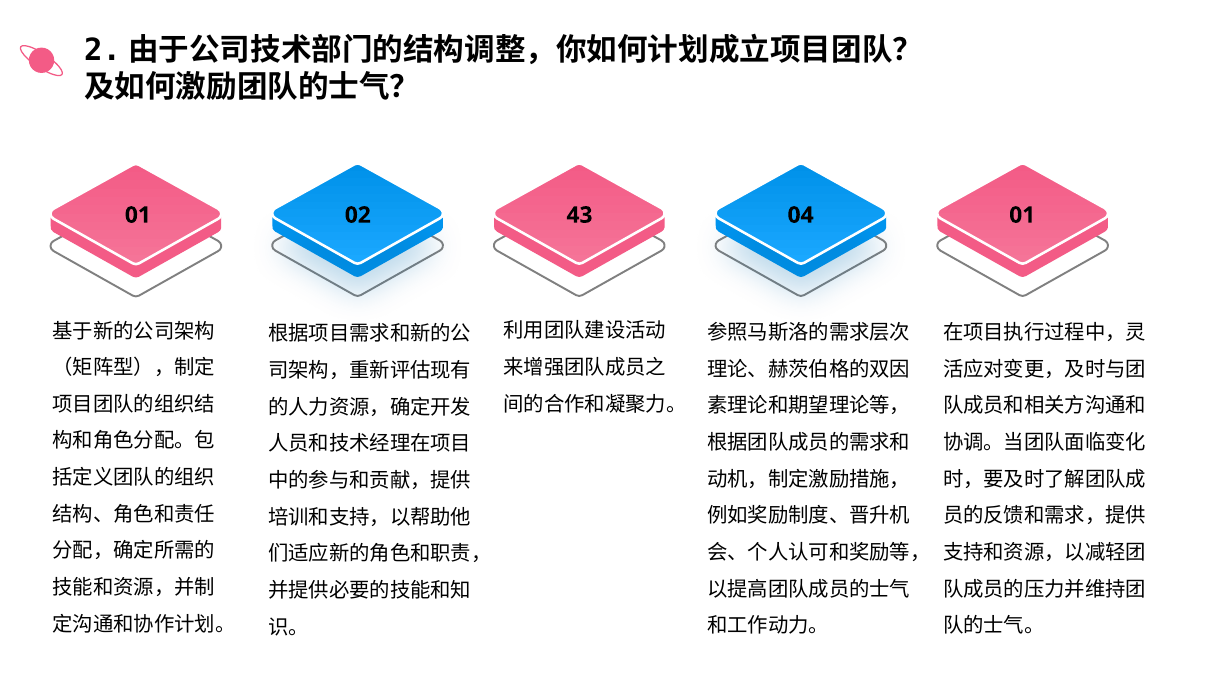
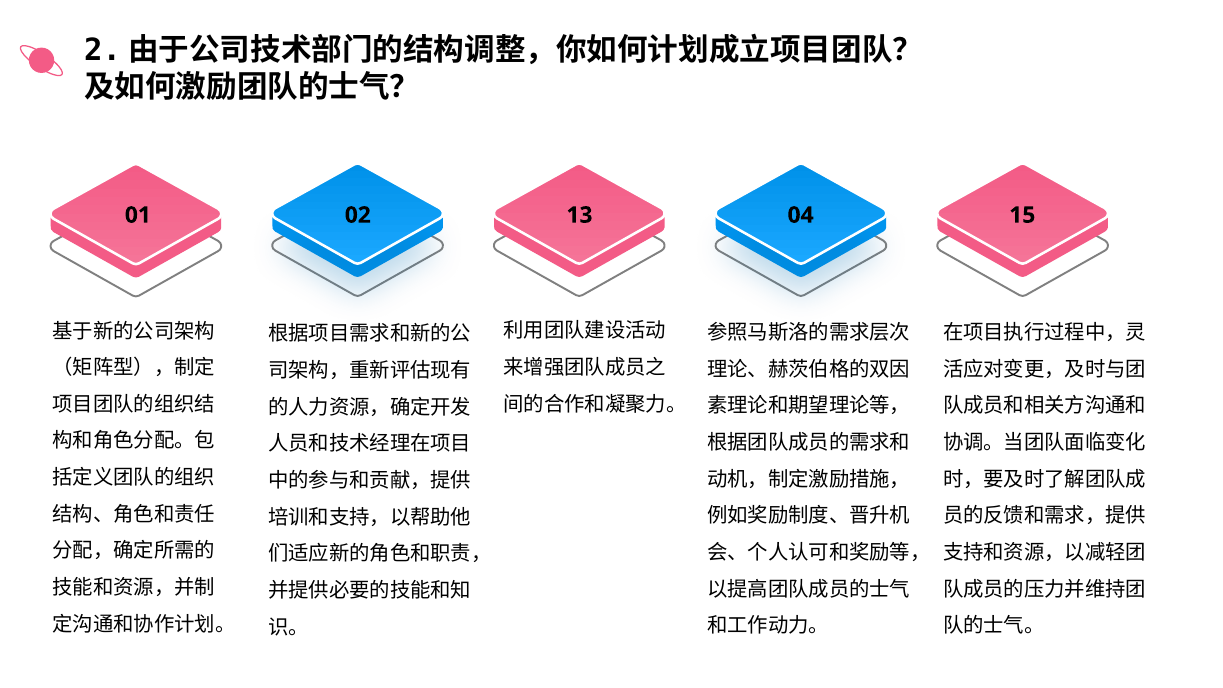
43: 43 -> 13
04 01: 01 -> 15
